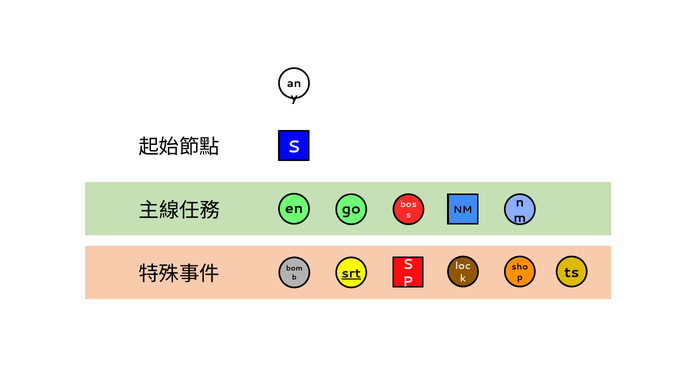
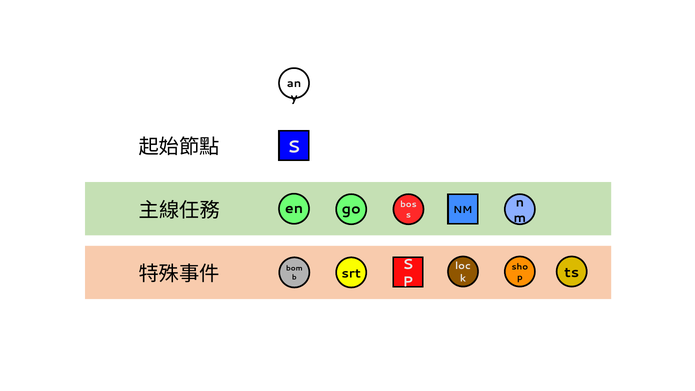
srt underline: present -> none
